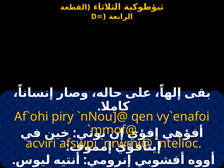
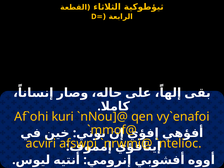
piry: piry -> kuri
